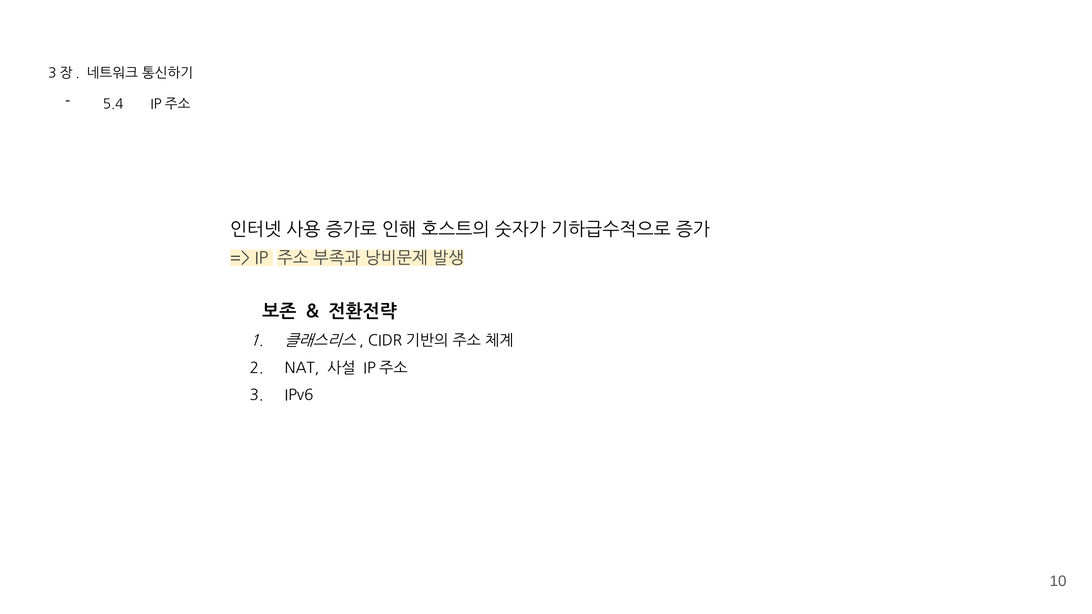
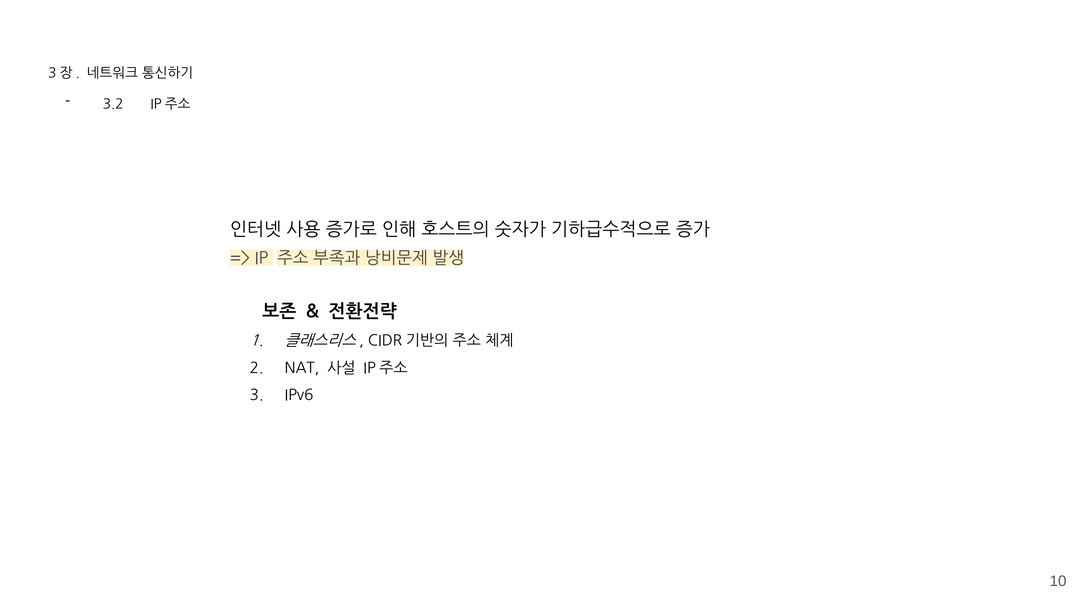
5.4: 5.4 -> 3.2
